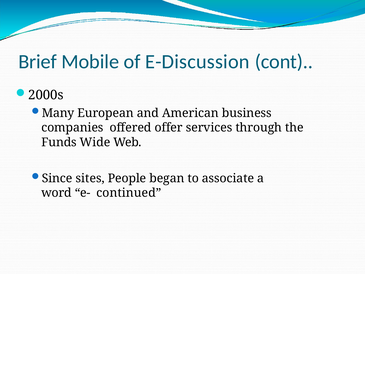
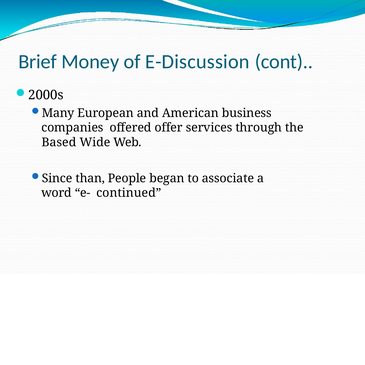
Mobile: Mobile -> Money
Funds: Funds -> Based
sites: sites -> than
